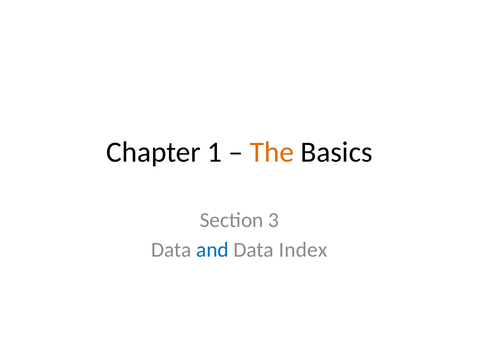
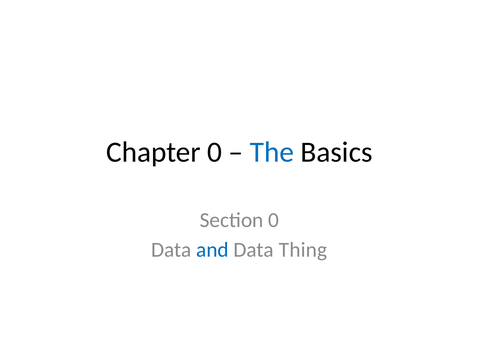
Chapter 1: 1 -> 0
The colour: orange -> blue
Section 3: 3 -> 0
Index: Index -> Thing
